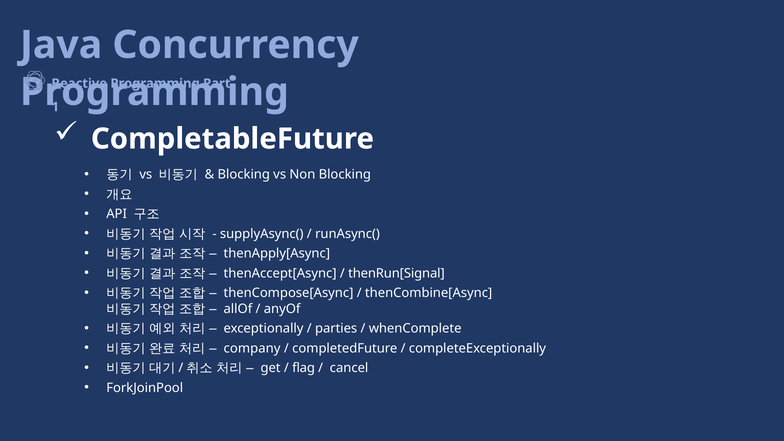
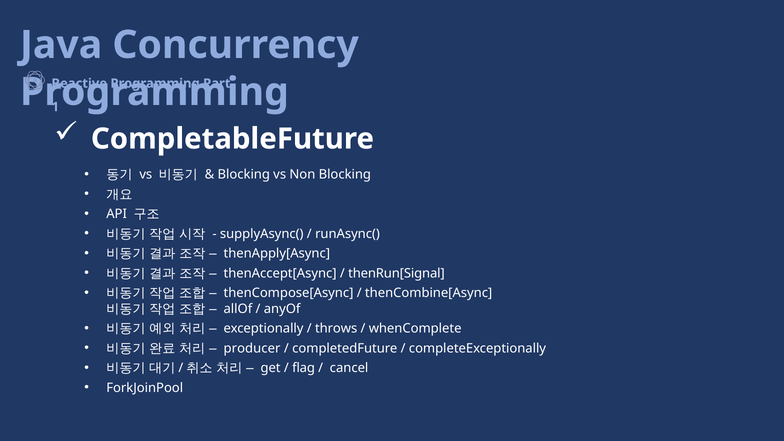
parties: parties -> throws
company: company -> producer
